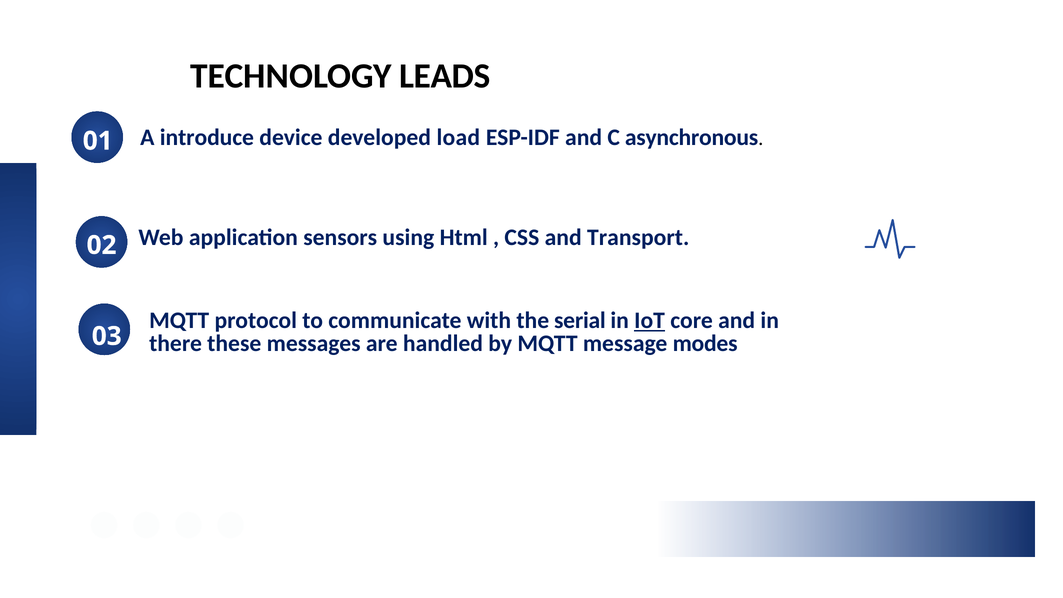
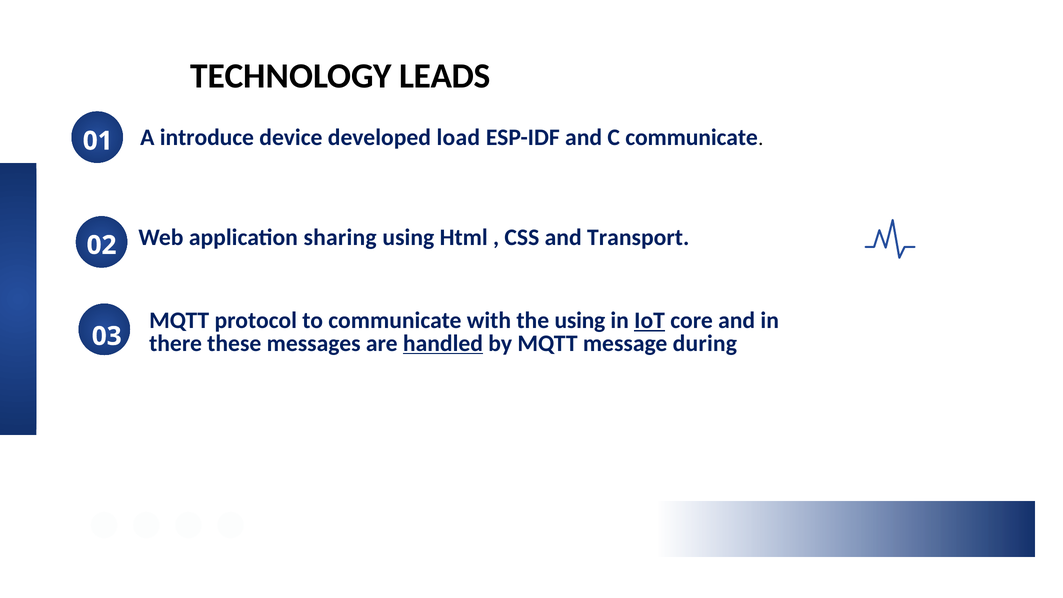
C asynchronous: asynchronous -> communicate
sensors: sensors -> sharing
the serial: serial -> using
handled underline: none -> present
modes: modes -> during
